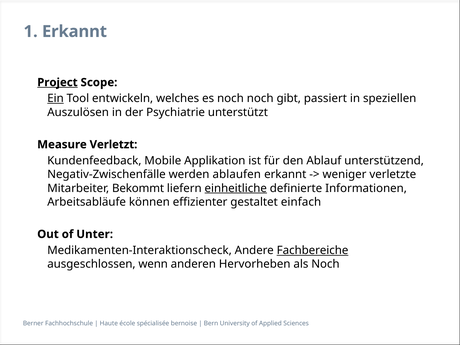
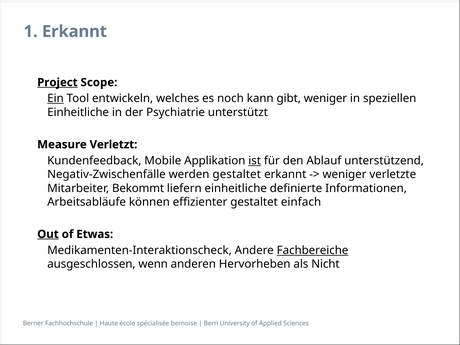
noch noch: noch -> kann
gibt passiert: passiert -> weniger
Auszulösen at (78, 112): Auszulösen -> Einheitliche
ist underline: none -> present
werden ablaufen: ablaufen -> gestaltet
einheitliche at (236, 188) underline: present -> none
Out underline: none -> present
Unter: Unter -> Etwas
als Noch: Noch -> Nicht
